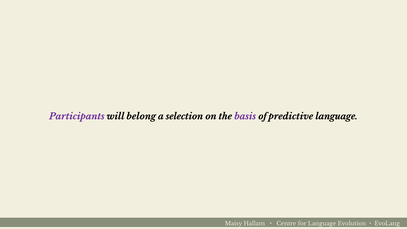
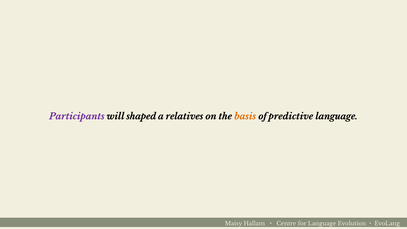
belong: belong -> shaped
selection: selection -> relatives
basis colour: purple -> orange
